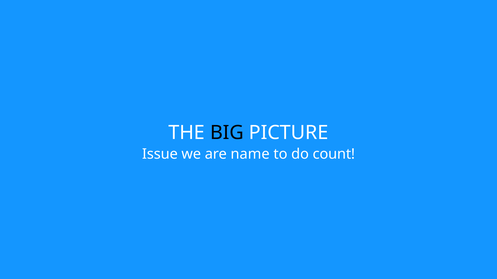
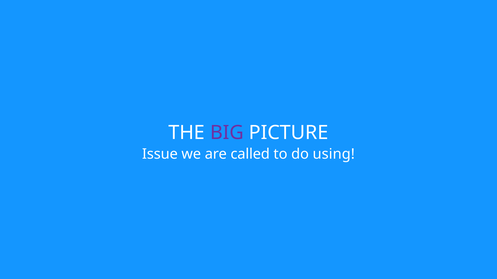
BIG colour: black -> purple
name: name -> called
count: count -> using
